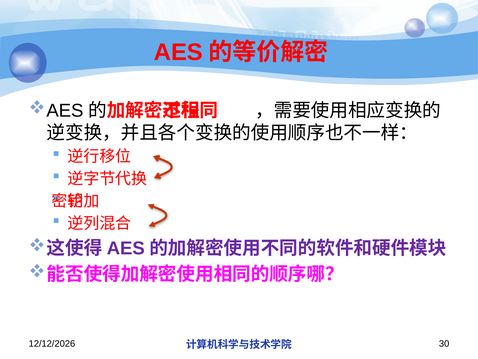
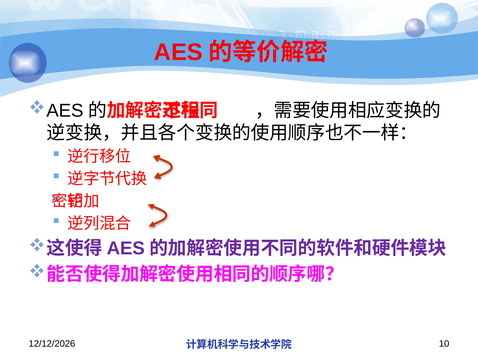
30: 30 -> 10
